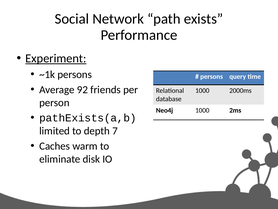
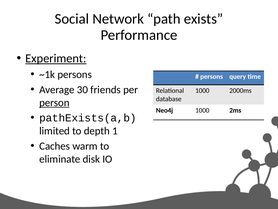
92: 92 -> 30
person underline: none -> present
7: 7 -> 1
